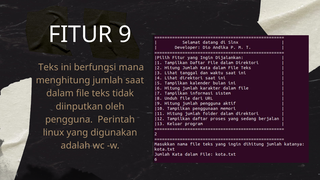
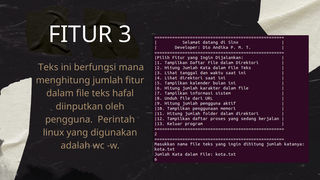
9: 9 -> 3
jumlah saat: saat -> fitur
tidak: tidak -> hafal
